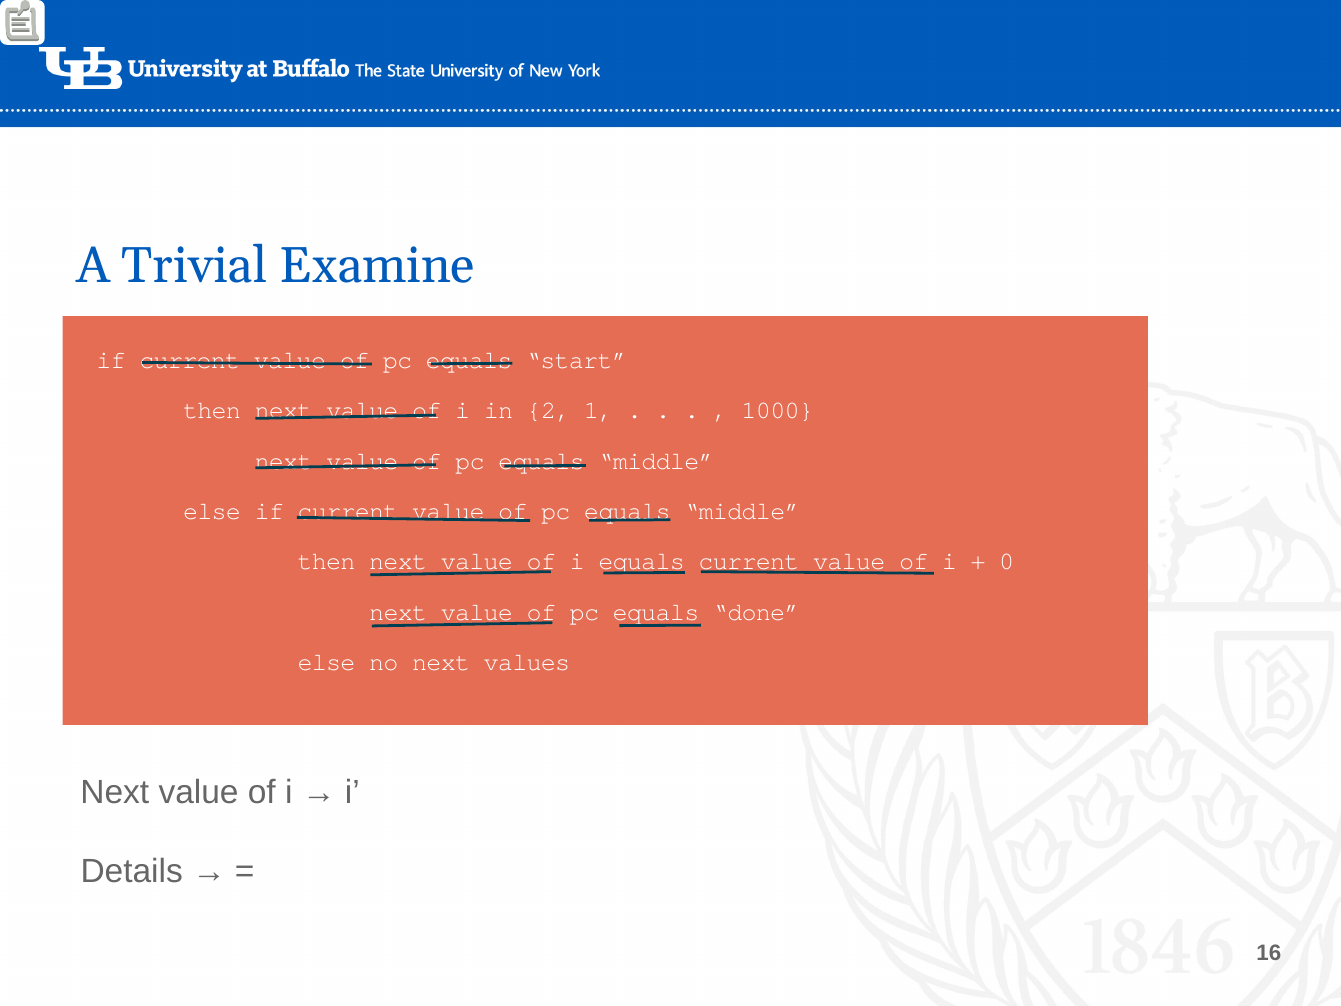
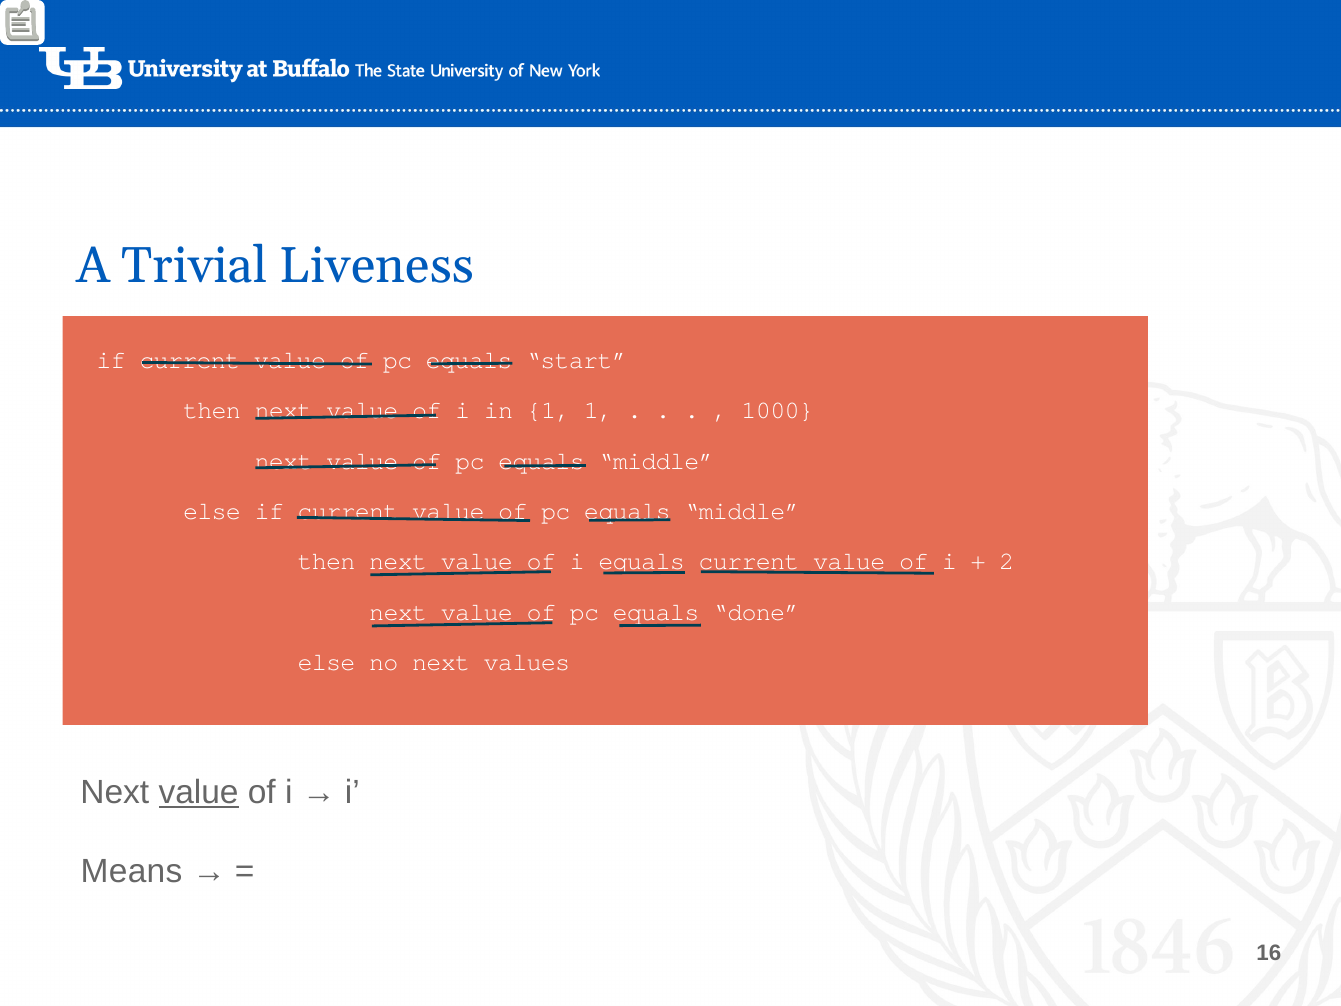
Examine: Examine -> Liveness
in 2: 2 -> 1
0: 0 -> 2
value at (199, 792) underline: none -> present
Details: Details -> Means
